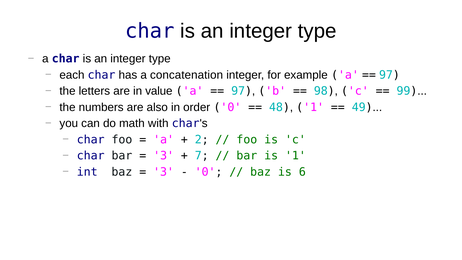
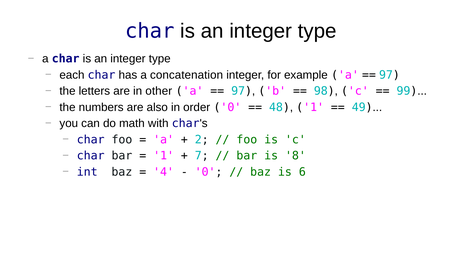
value: value -> other
3 at (164, 156): 3 -> 1
is 1: 1 -> 8
3 at (164, 172): 3 -> 4
